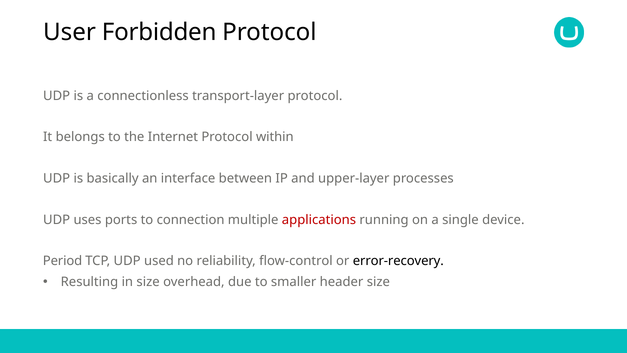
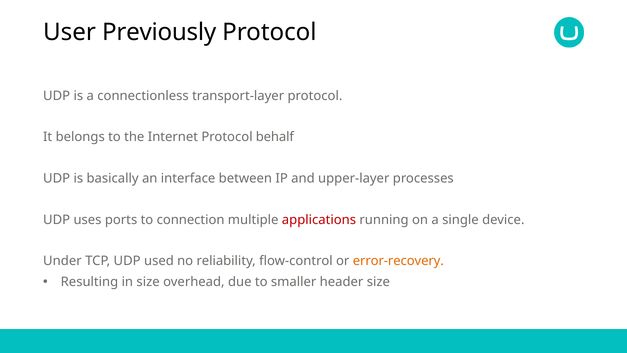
Forbidden: Forbidden -> Previously
within: within -> behalf
Period: Period -> Under
error-recovery colour: black -> orange
